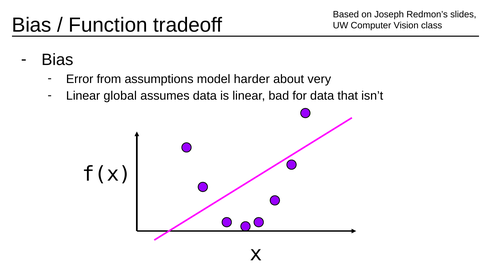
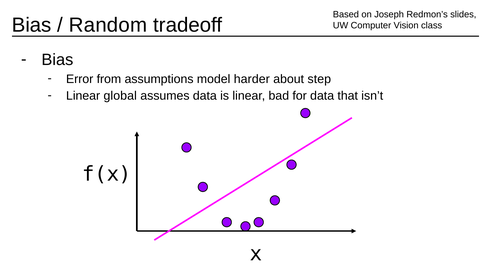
Function: Function -> Random
very: very -> step
